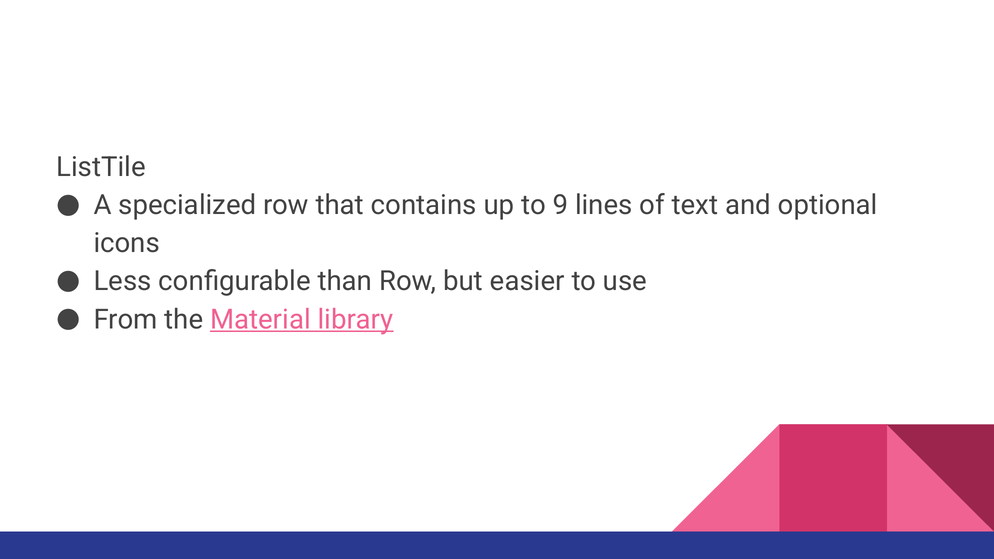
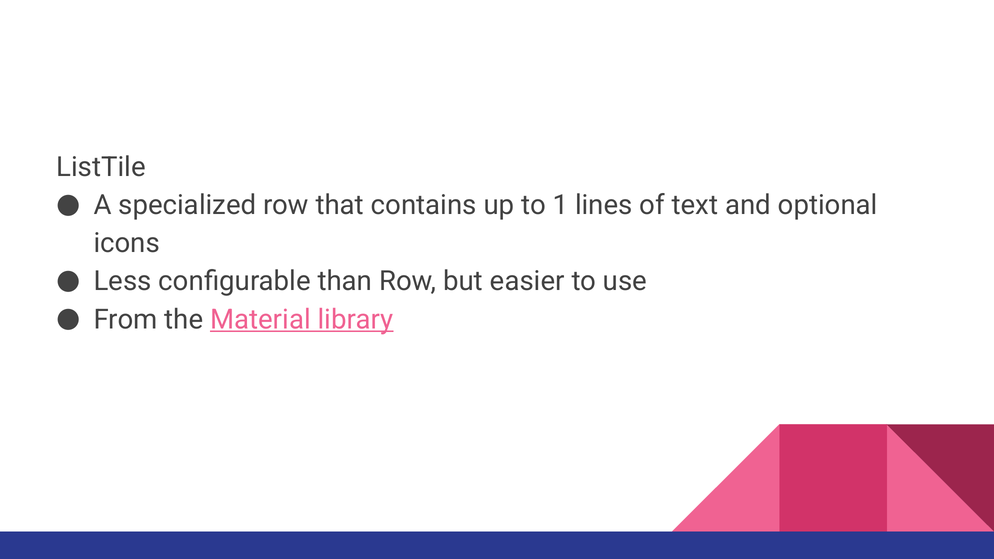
9: 9 -> 1
